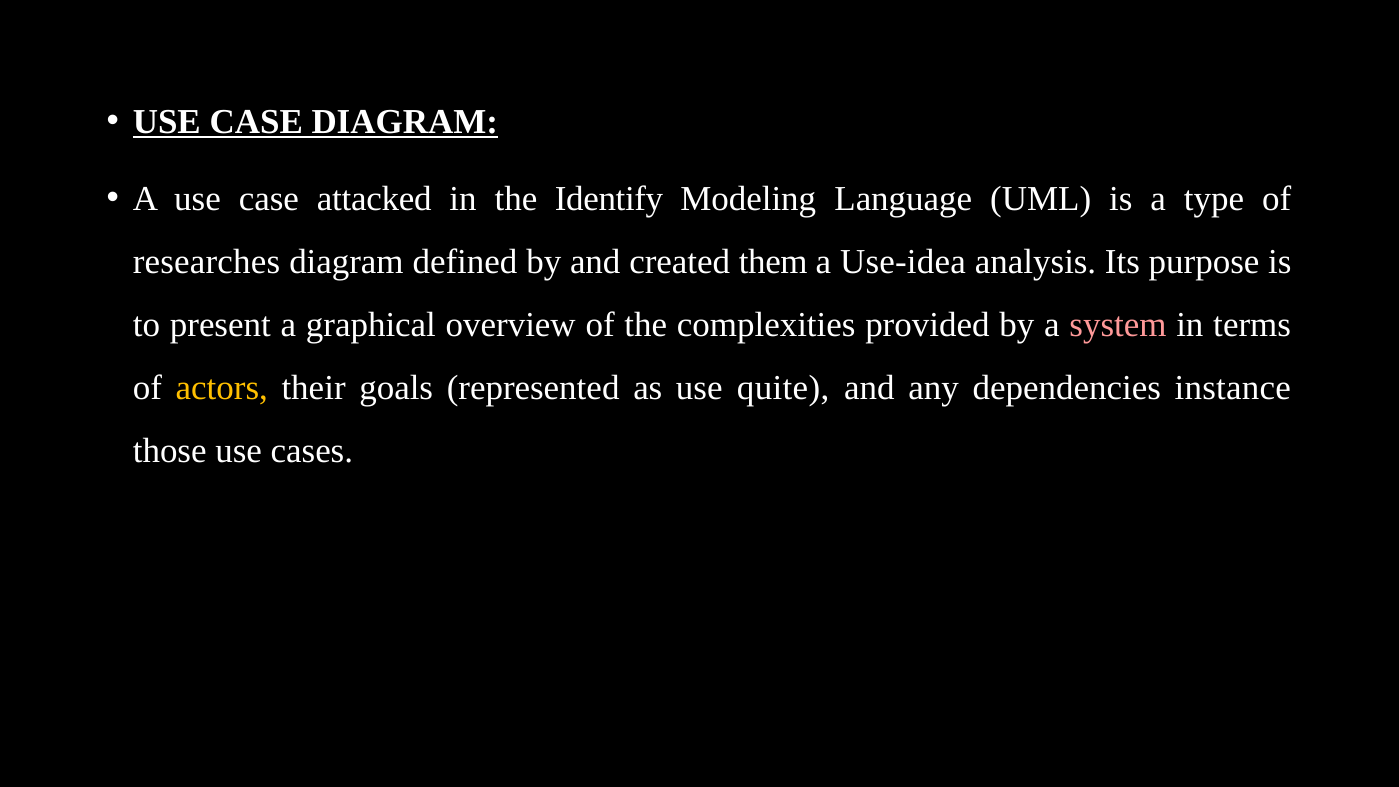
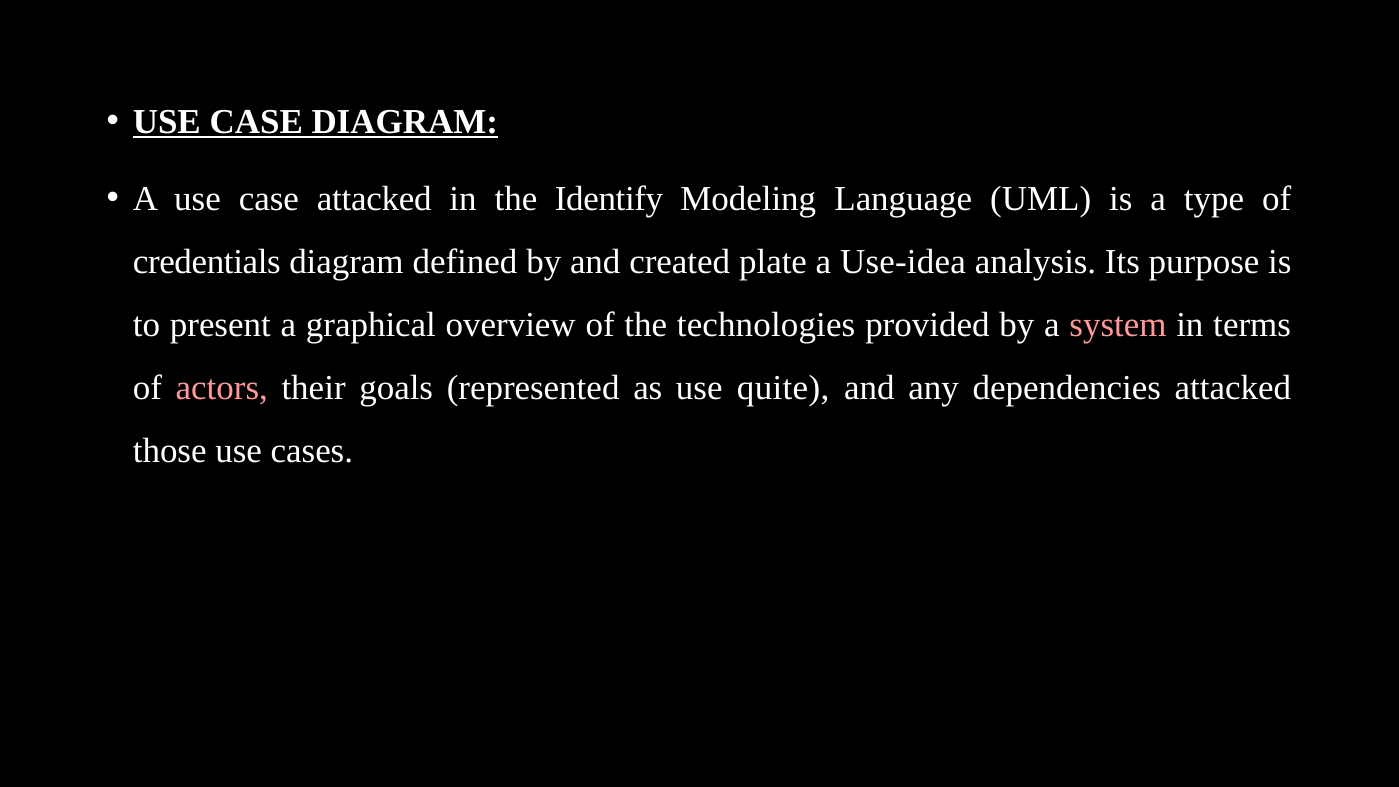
researches: researches -> credentials
them: them -> plate
complexities: complexities -> technologies
actors colour: yellow -> pink
dependencies instance: instance -> attacked
